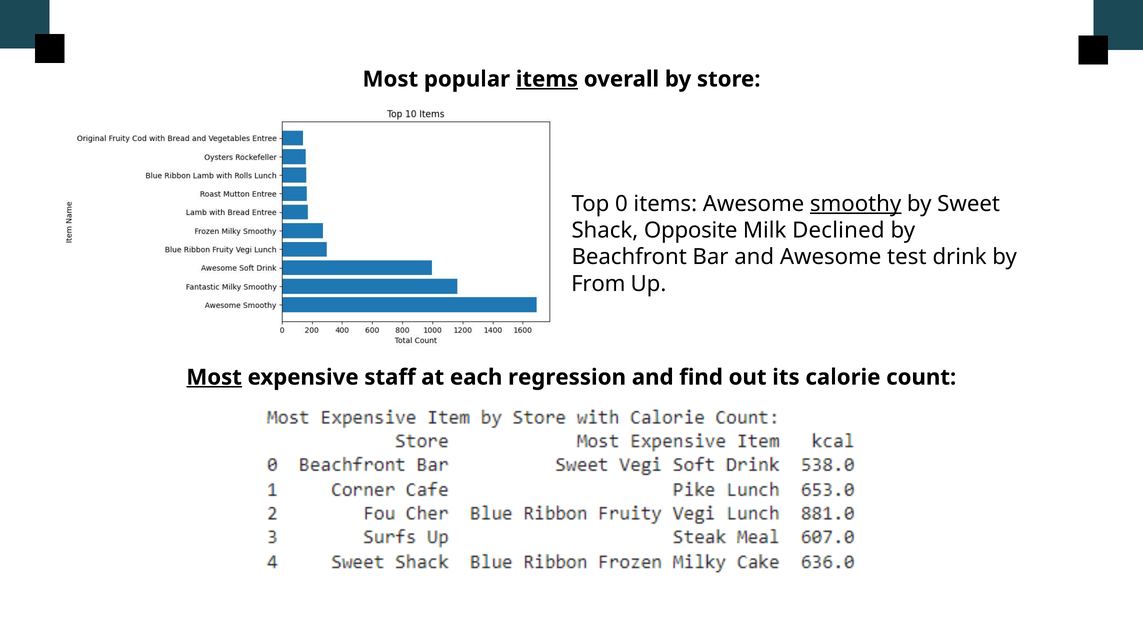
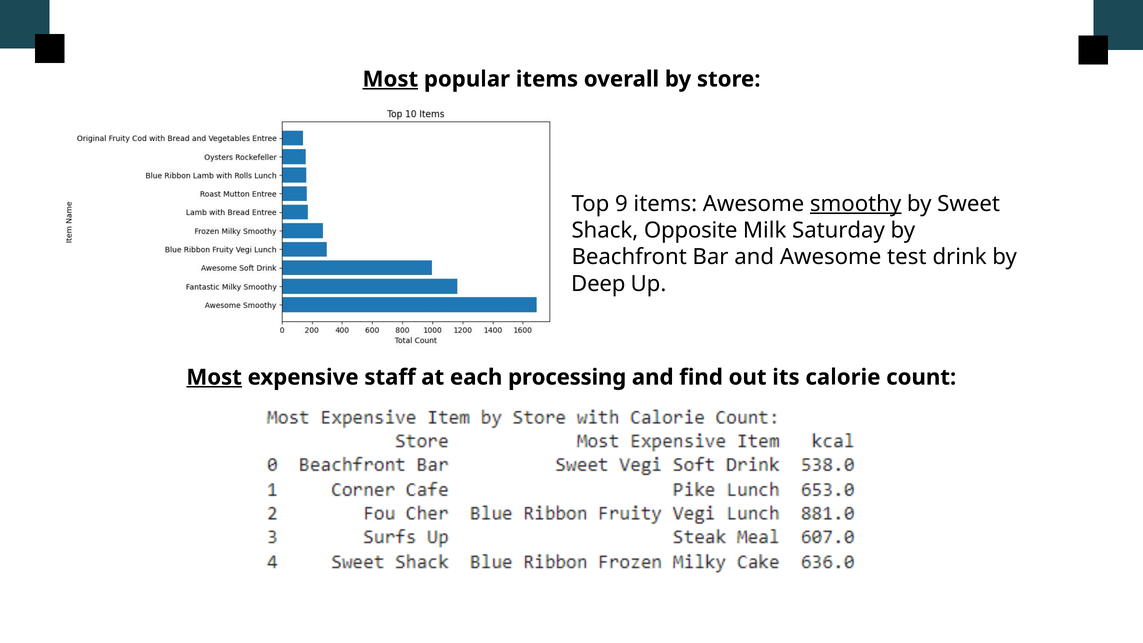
Most at (390, 79) underline: none -> present
items at (547, 79) underline: present -> none
0: 0 -> 9
Declined: Declined -> Saturday
From: From -> Deep
regression: regression -> processing
